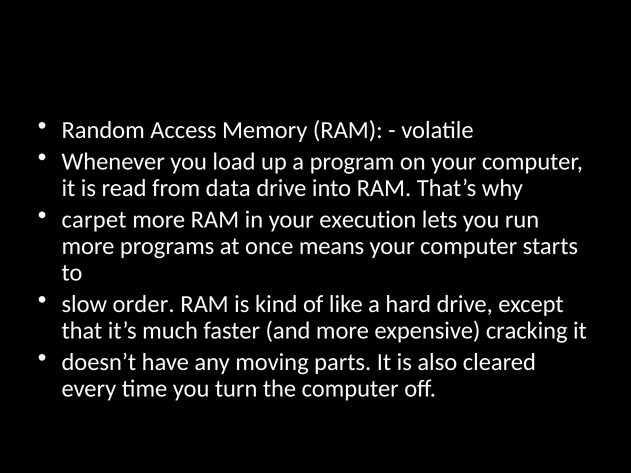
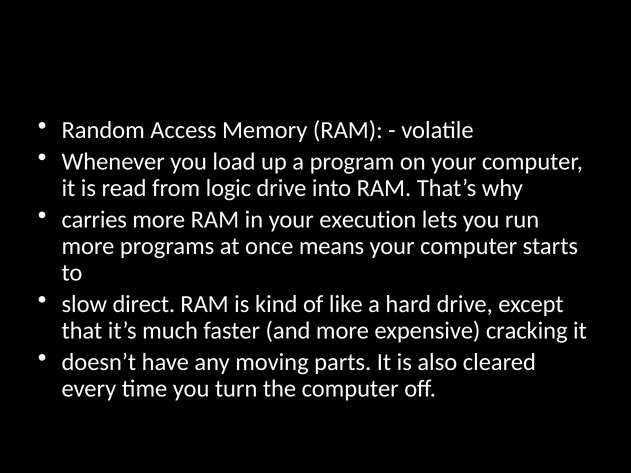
data: data -> logic
carpet: carpet -> carries
order: order -> direct
